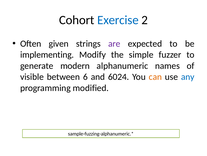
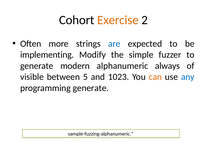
Exercise colour: blue -> orange
given: given -> more
are colour: purple -> blue
names: names -> always
6: 6 -> 5
6024: 6024 -> 1023
programming modified: modified -> generate
